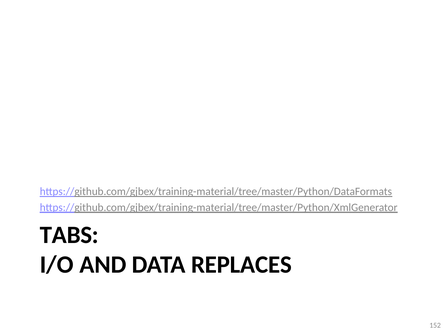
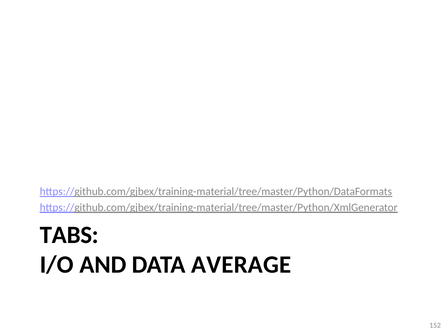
REPLACES: REPLACES -> AVERAGE
